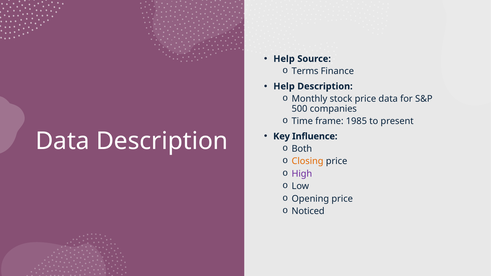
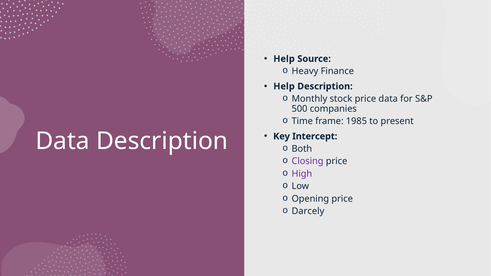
Terms: Terms -> Heavy
Influence: Influence -> Intercept
Closing colour: orange -> purple
Noticed: Noticed -> Darcely
